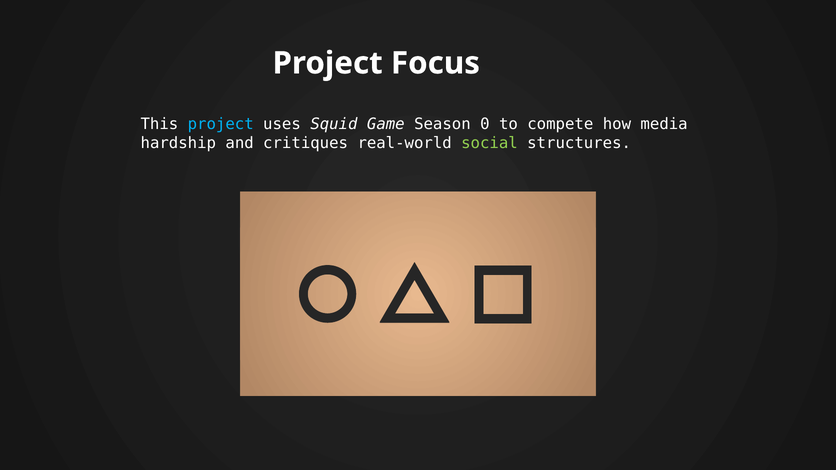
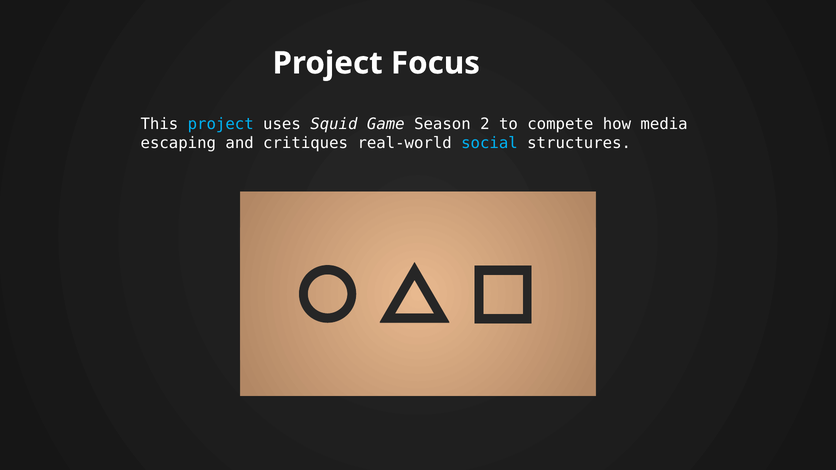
0: 0 -> 2
hardship: hardship -> escaping
social colour: light green -> light blue
